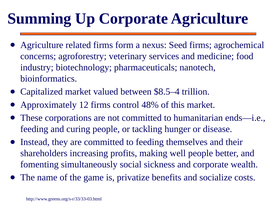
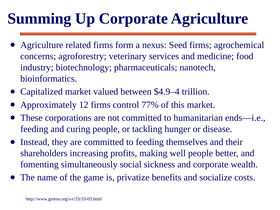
$8.5–4: $8.5–4 -> $4.9–4
48%: 48% -> 77%
